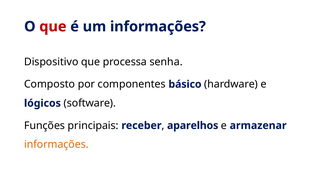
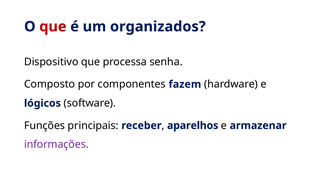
um informações: informações -> organizados
básico: básico -> fazem
informações at (56, 144) colour: orange -> purple
